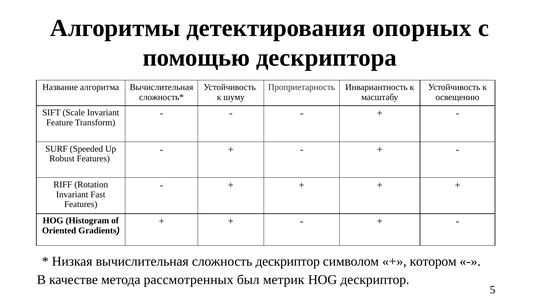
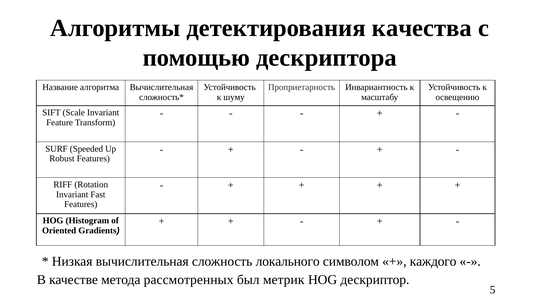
опорных: опорных -> качества
сложность дескриптор: дескриптор -> локального
котором: котором -> каждого
